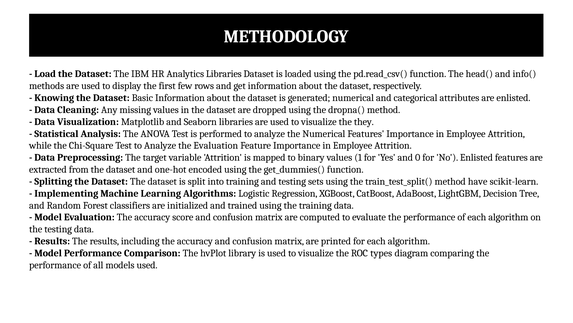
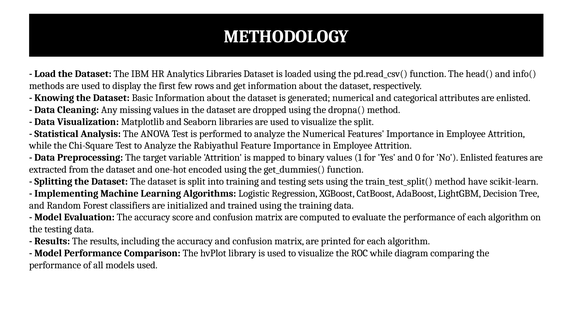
the they: they -> split
the Evaluation: Evaluation -> Rabiyathul
ROC types: types -> while
